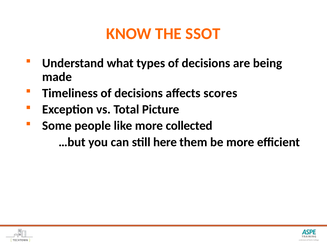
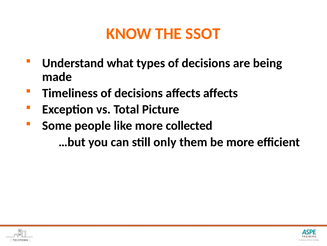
affects scores: scores -> affects
here: here -> only
